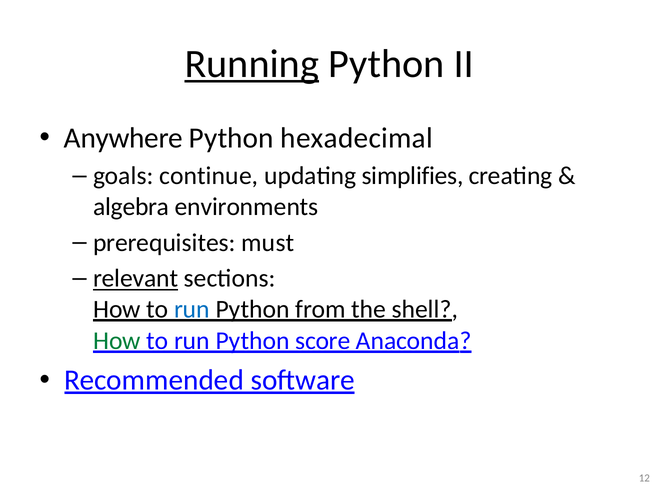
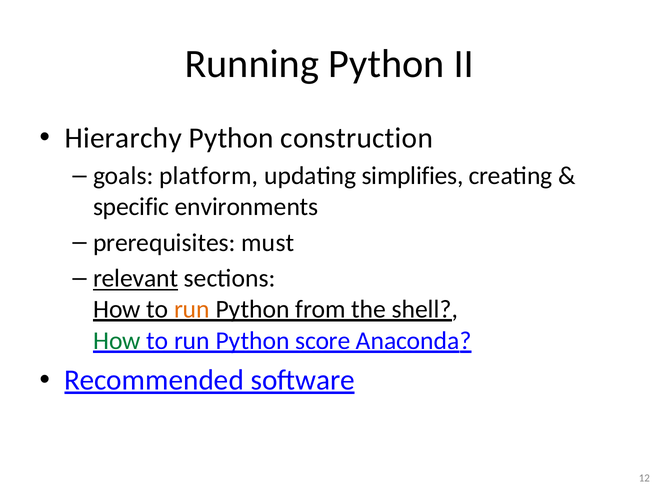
Running underline: present -> none
Anywhere: Anywhere -> Hierarchy
hexadecimal: hexadecimal -> construction
continue: continue -> platform
algebra: algebra -> specific
run at (192, 309) colour: blue -> orange
